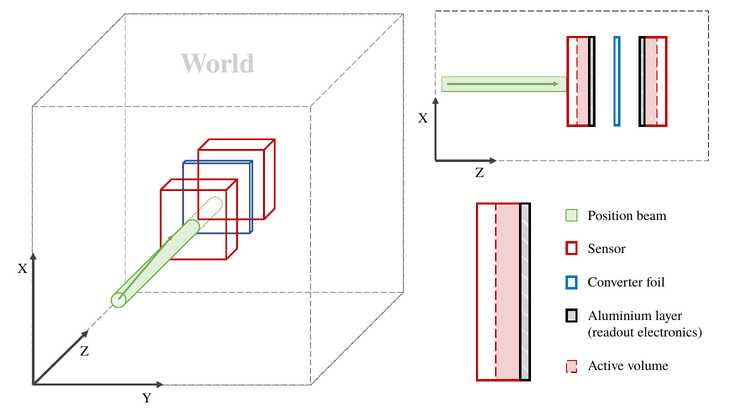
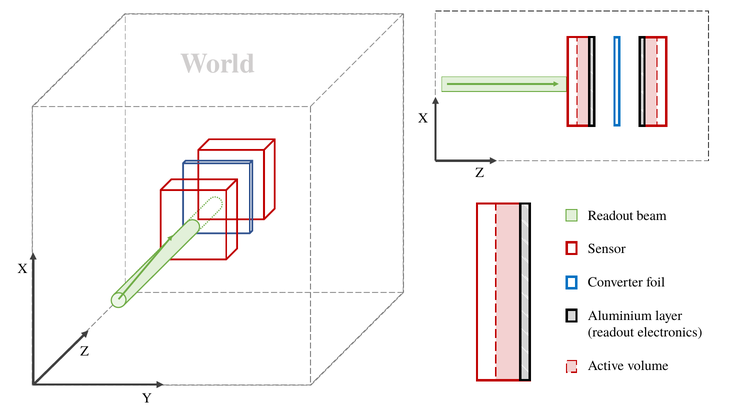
Position at (611, 215): Position -> Readout
